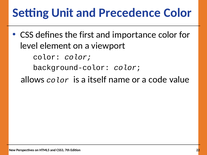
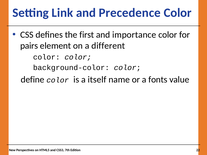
Unit: Unit -> Link
level: level -> pairs
viewport: viewport -> different
allows: allows -> define
code: code -> fonts
